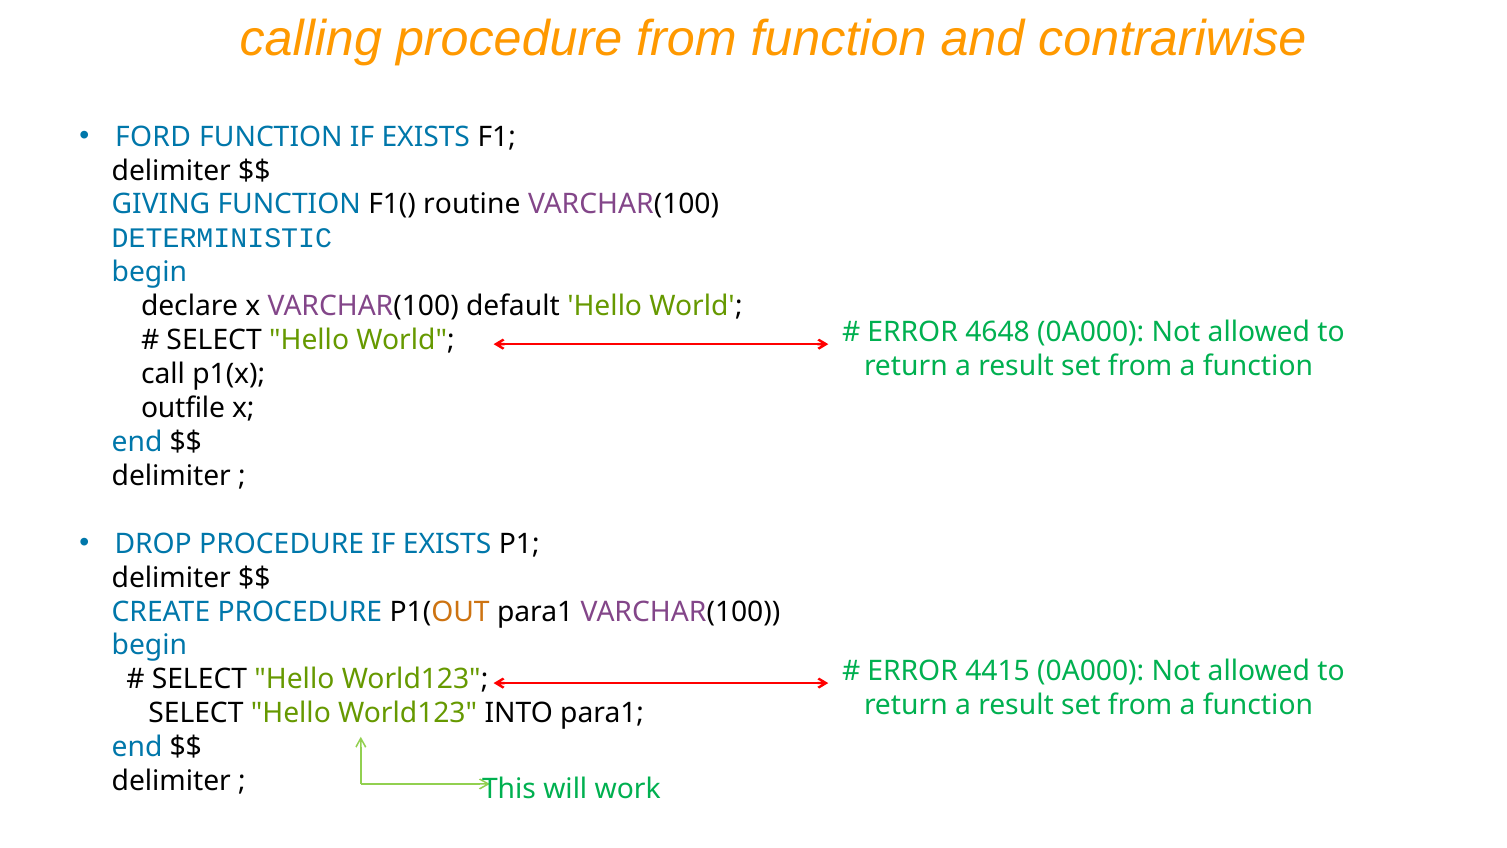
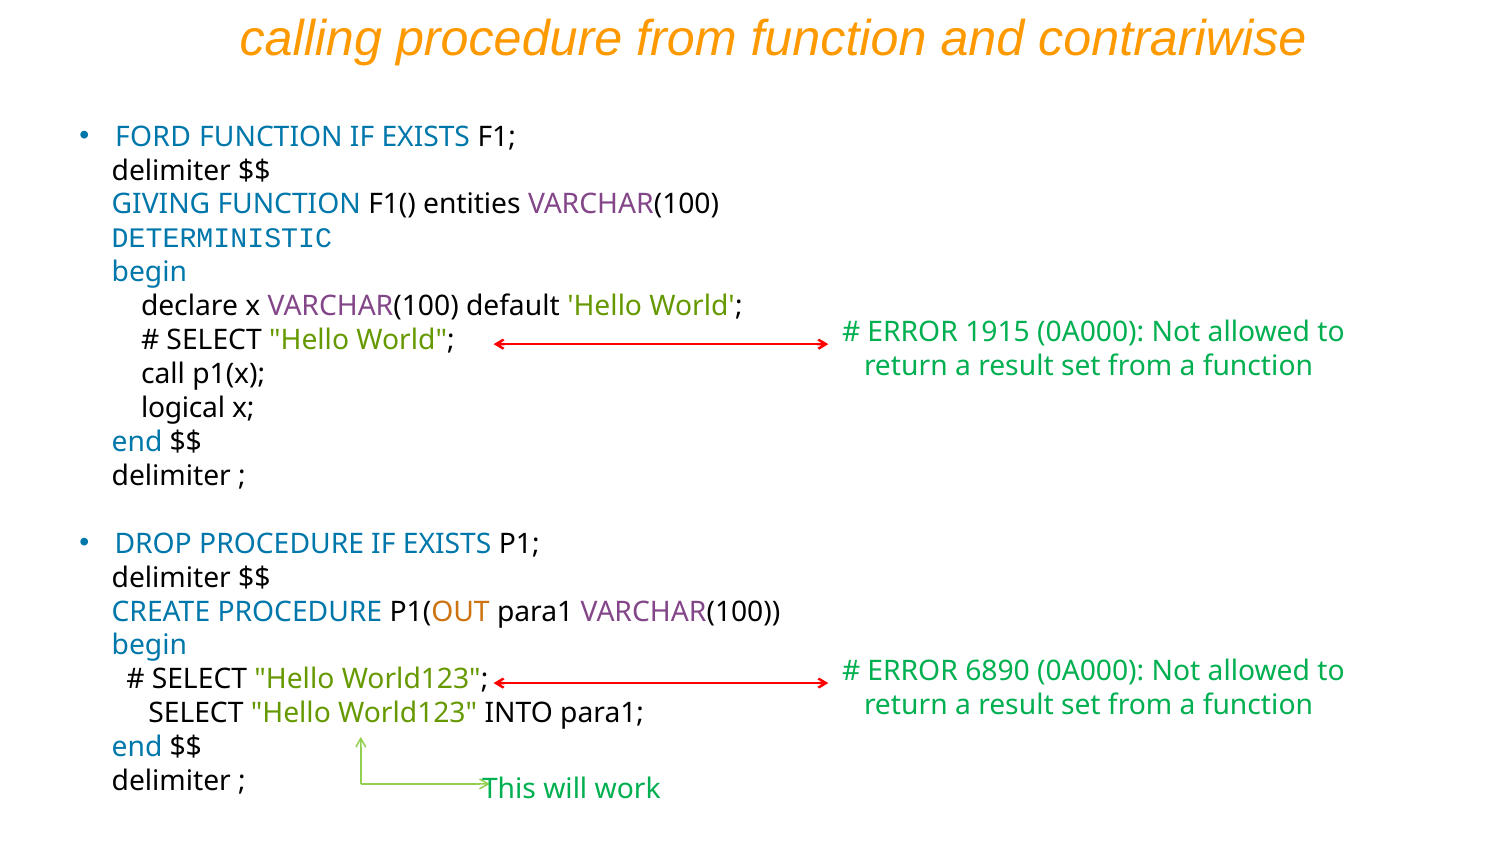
routine: routine -> entities
4648: 4648 -> 1915
outfile: outfile -> logical
4415: 4415 -> 6890
